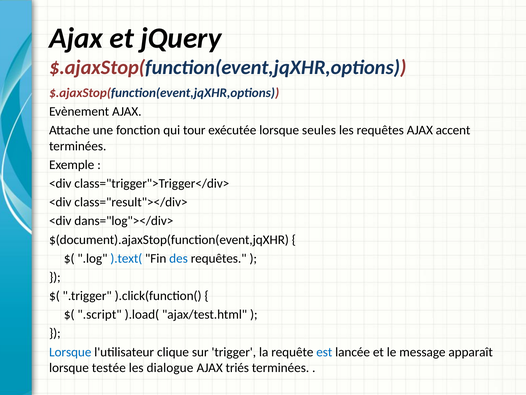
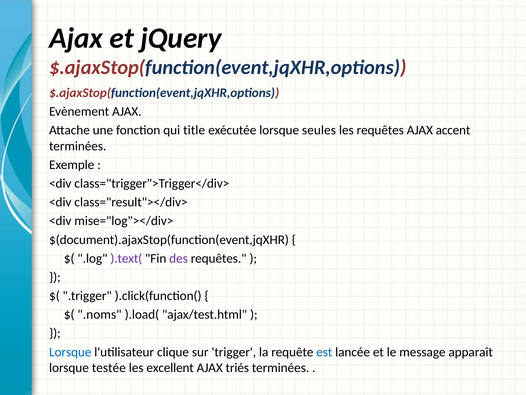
tour: tour -> title
dans="log"></div>: dans="log"></div> -> mise="log"></div>
).text( colour: blue -> purple
des colour: blue -> purple
.script: .script -> .noms
dialogue: dialogue -> excellent
